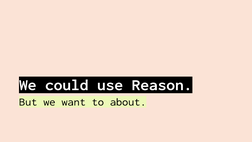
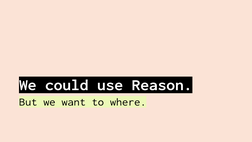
about: about -> where
